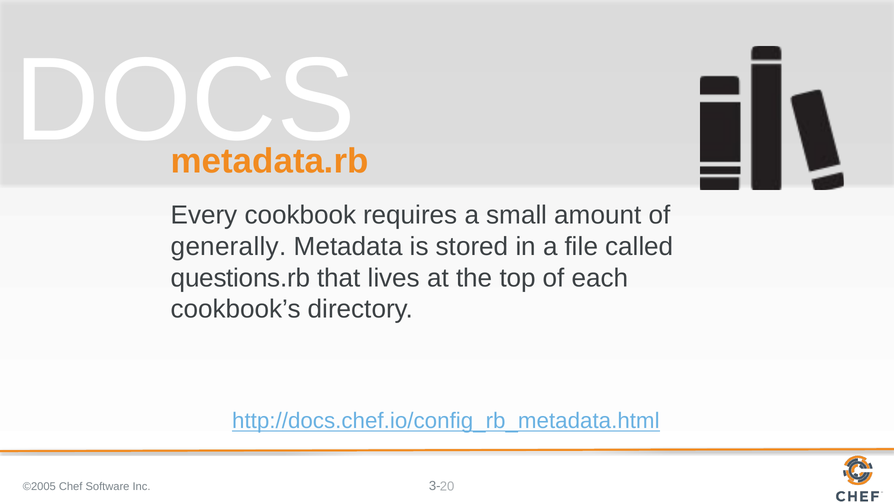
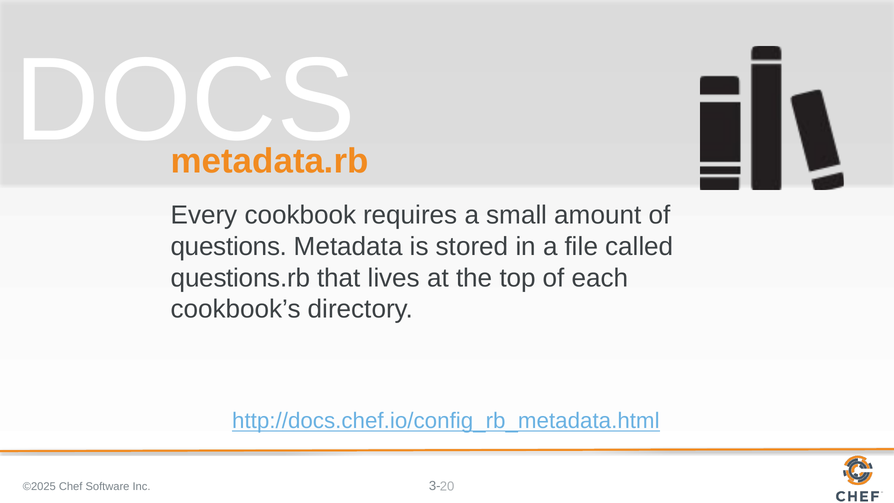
generally: generally -> questions
©2005: ©2005 -> ©2025
